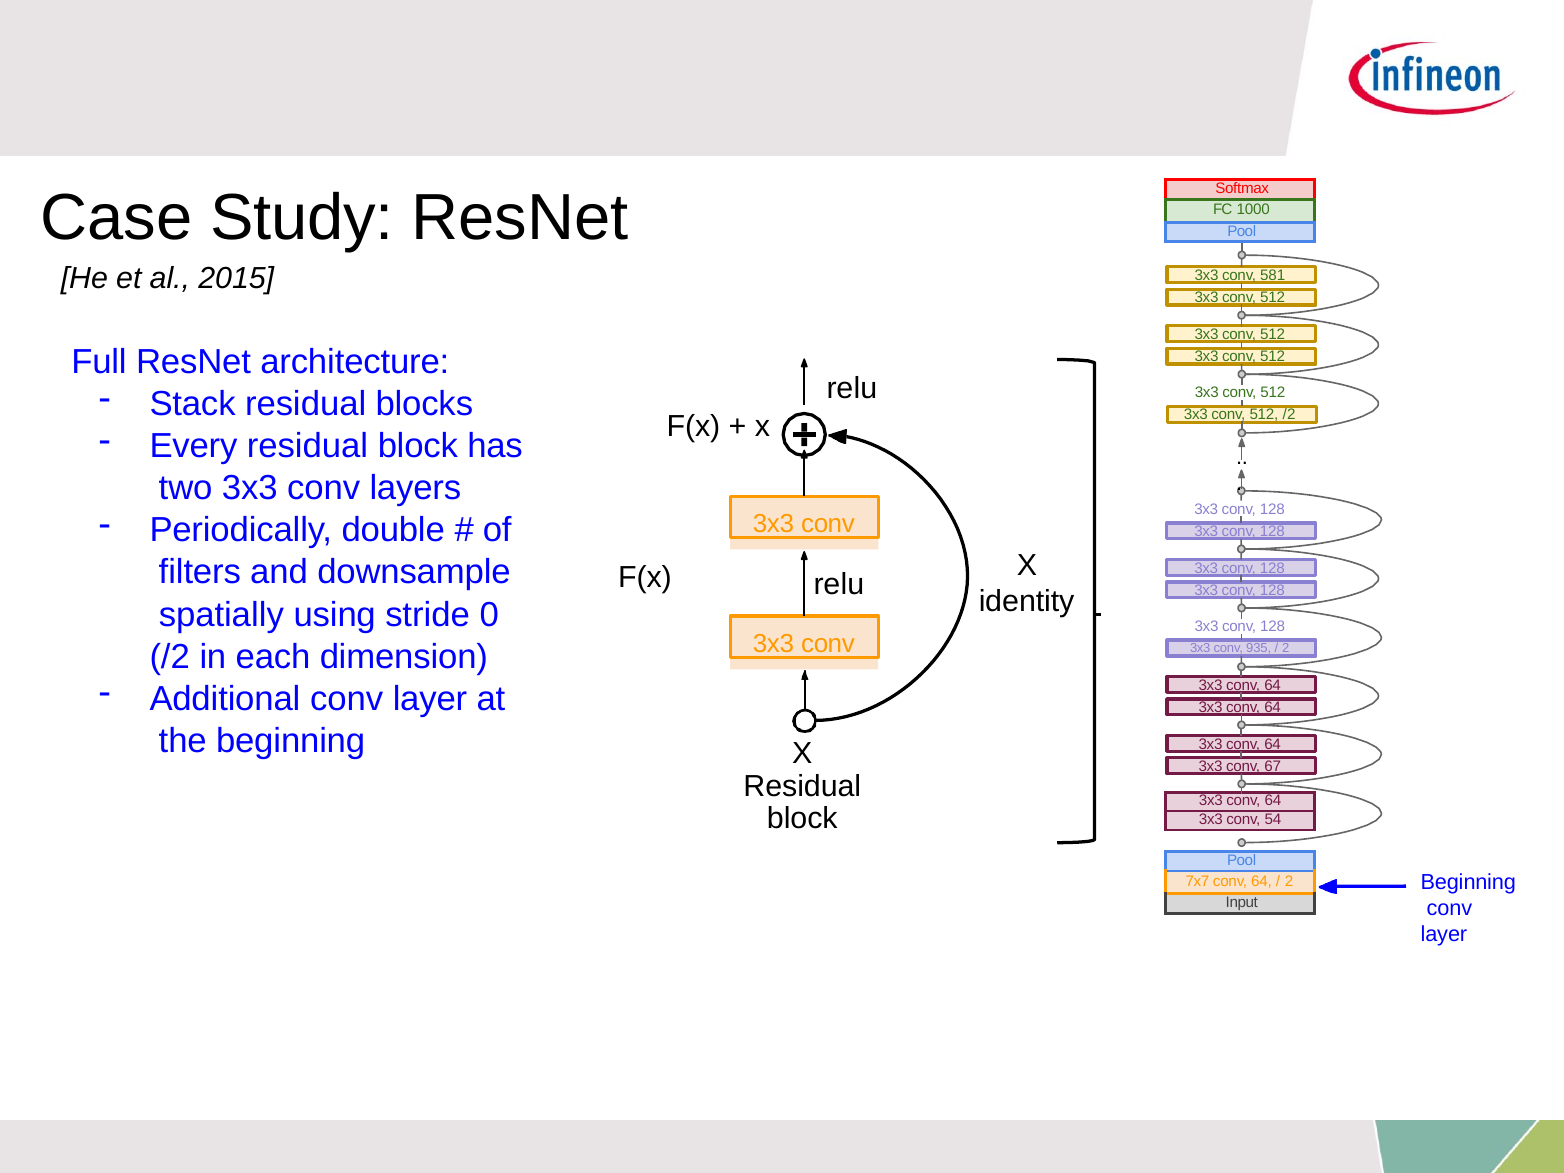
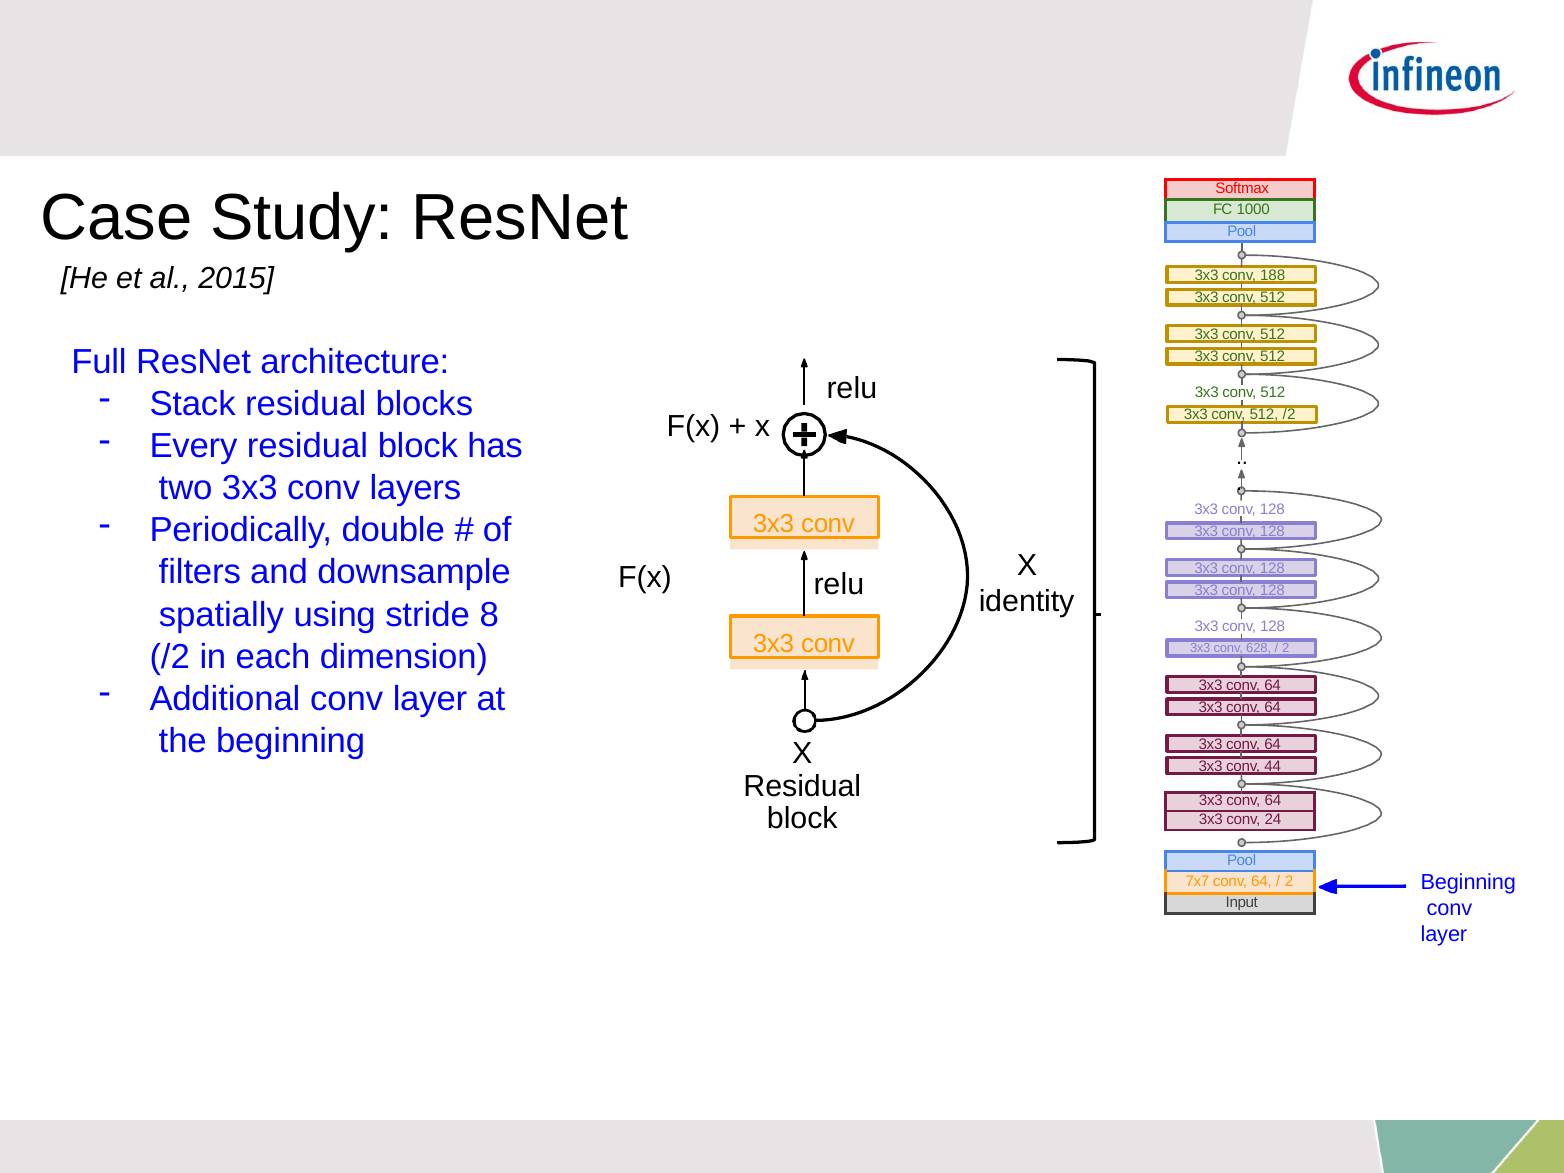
581: 581 -> 188
stride 0: 0 -> 8
935: 935 -> 628
67: 67 -> 44
54: 54 -> 24
